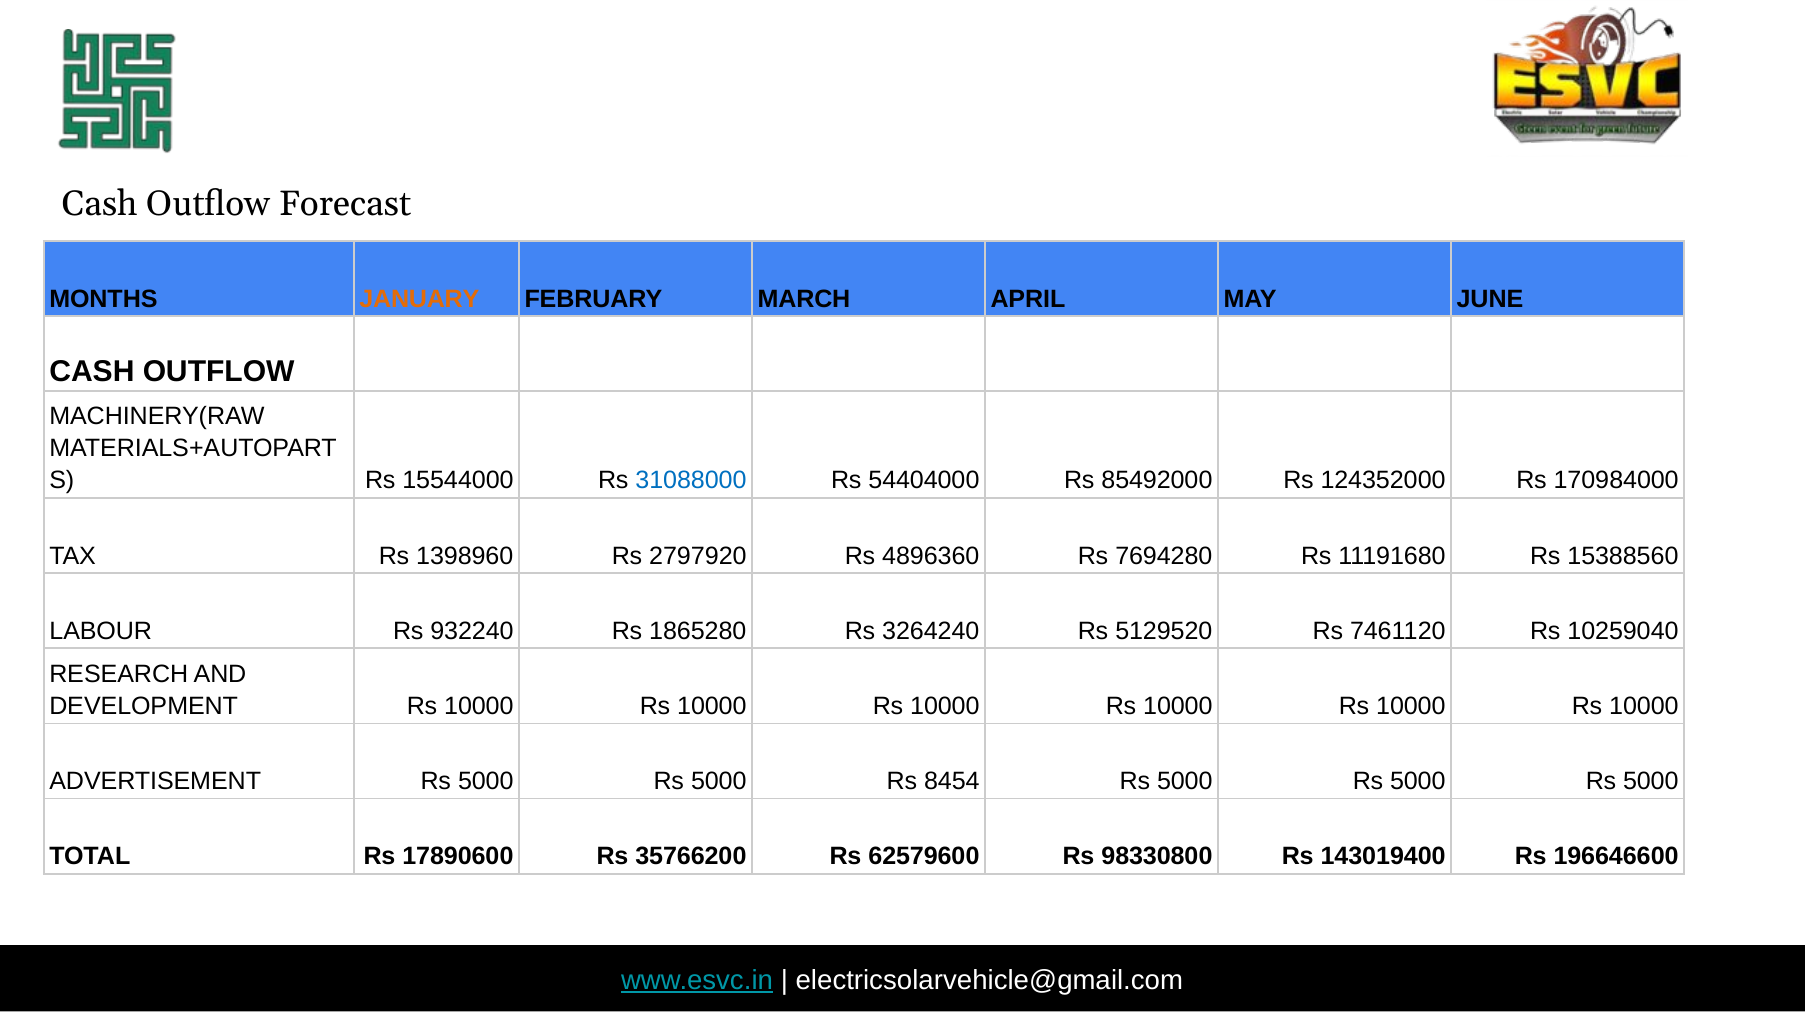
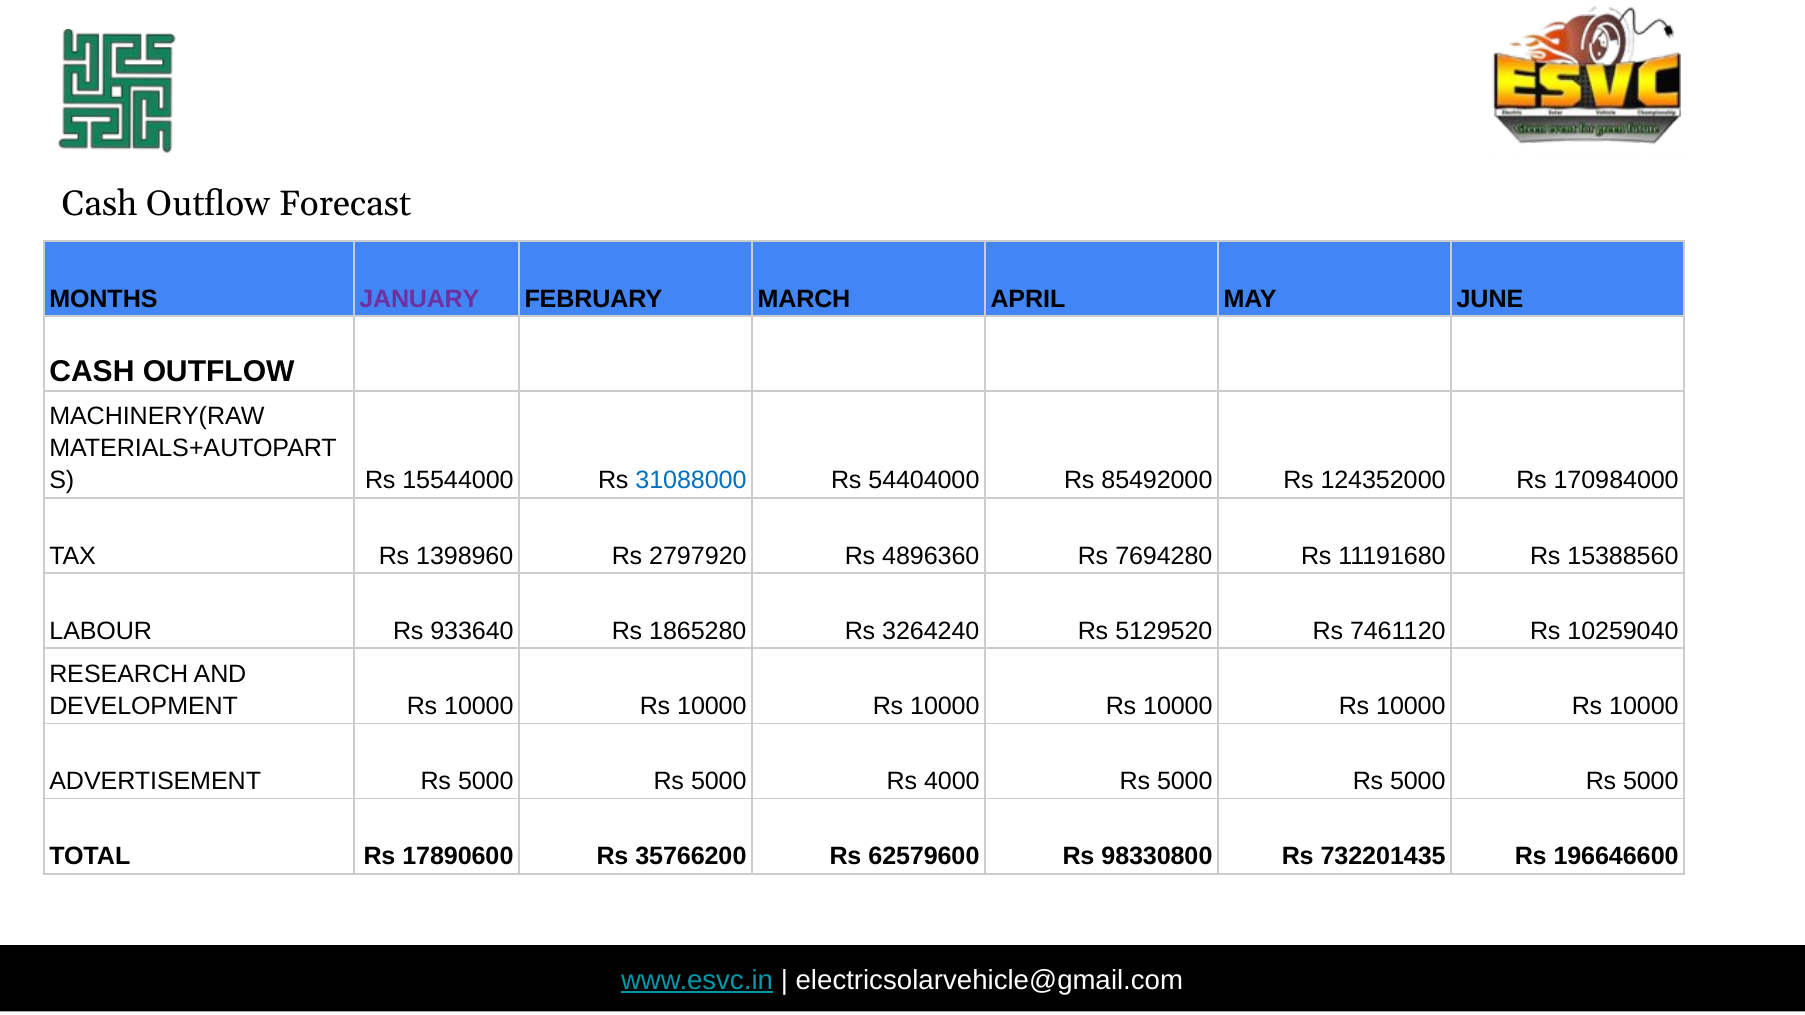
JANUARY colour: orange -> purple
932240: 932240 -> 933640
8454: 8454 -> 4000
143019400: 143019400 -> 732201435
